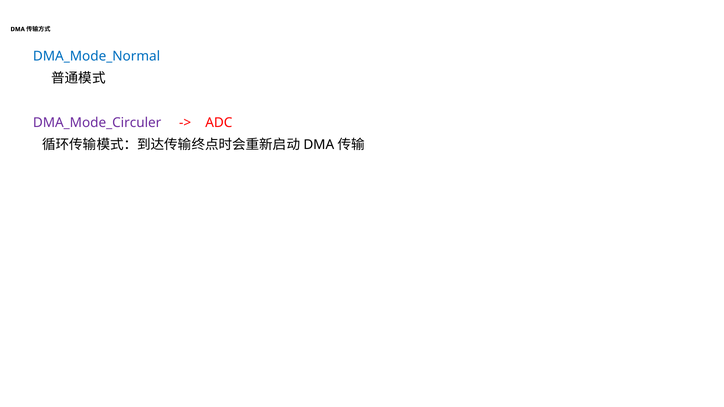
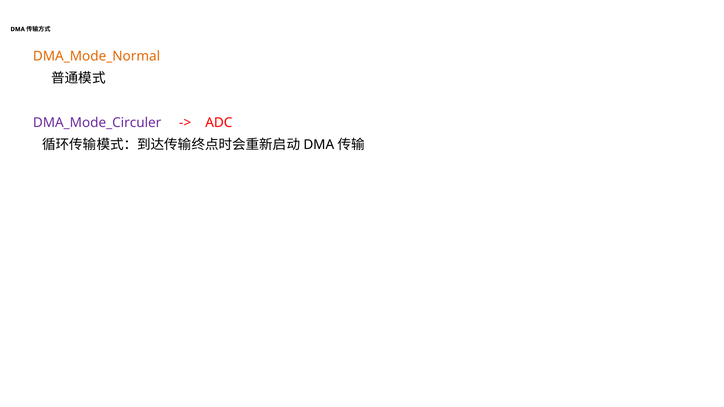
DMA_Mode_Normal colour: blue -> orange
